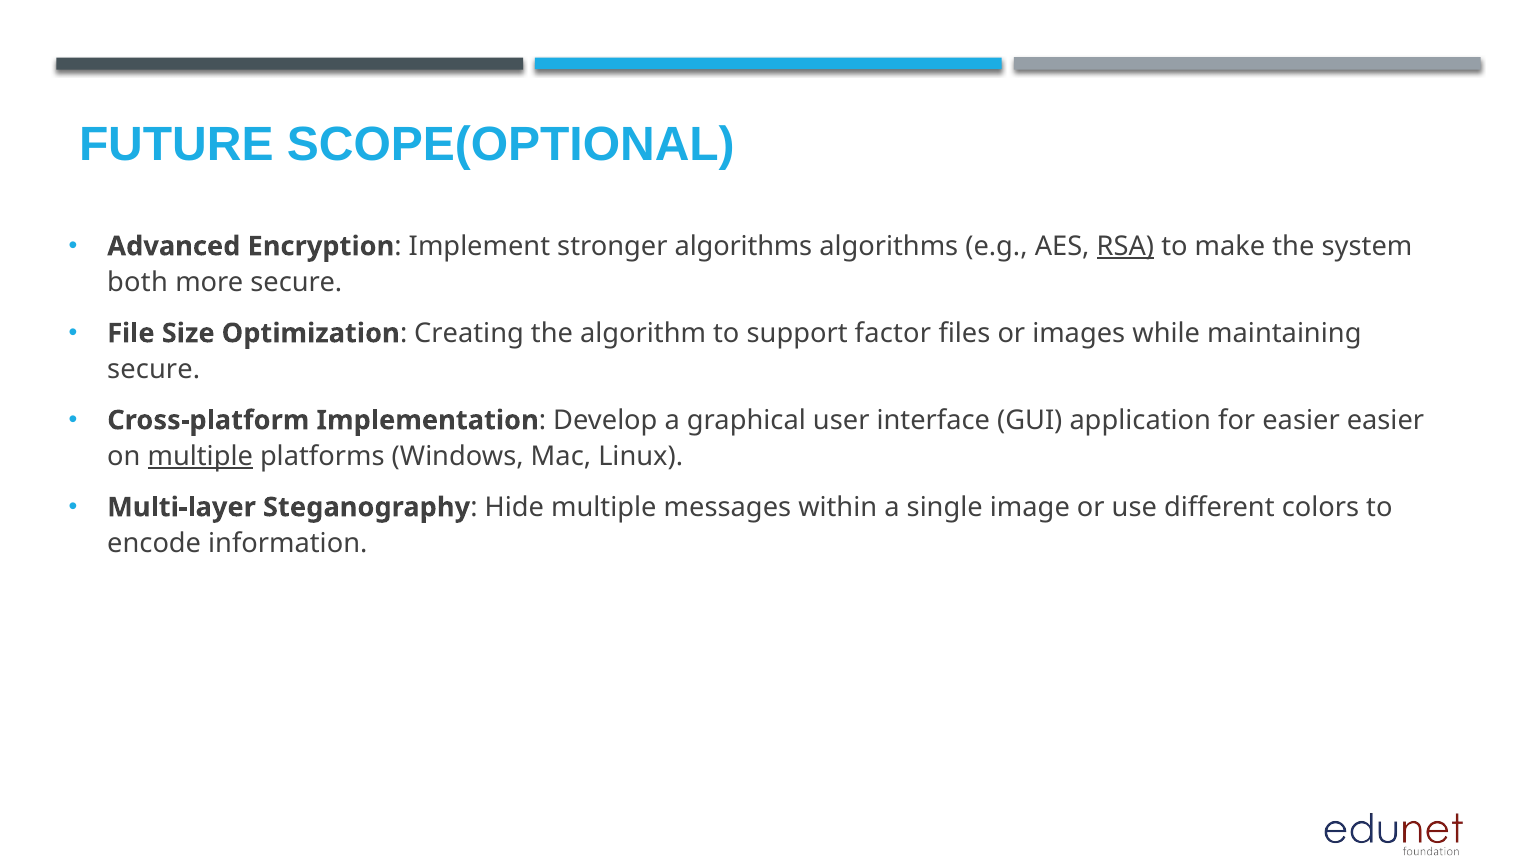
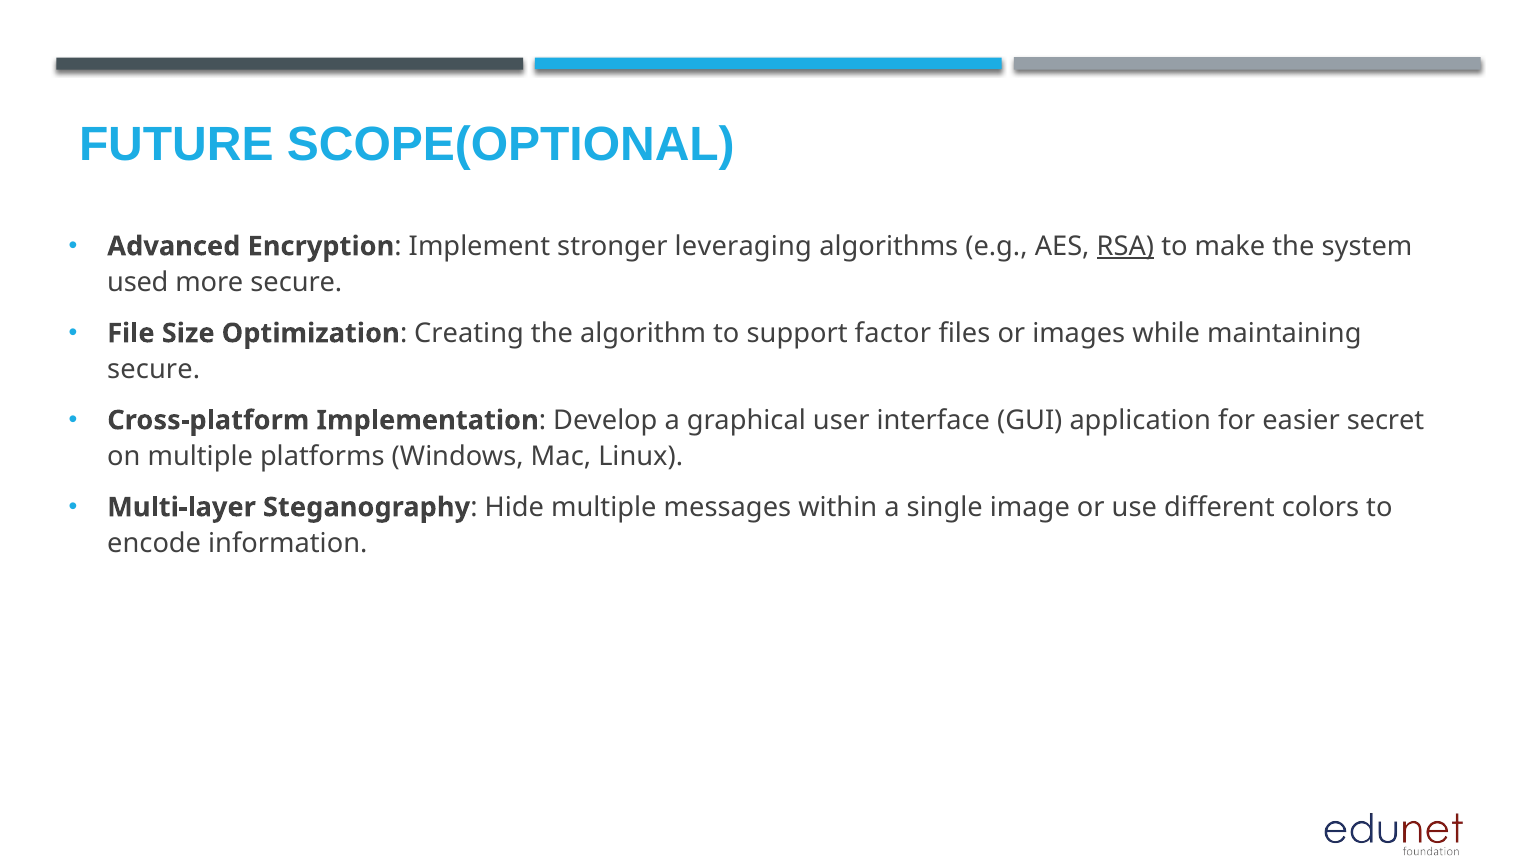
stronger algorithms: algorithms -> leveraging
both: both -> used
easier easier: easier -> secret
multiple at (200, 456) underline: present -> none
